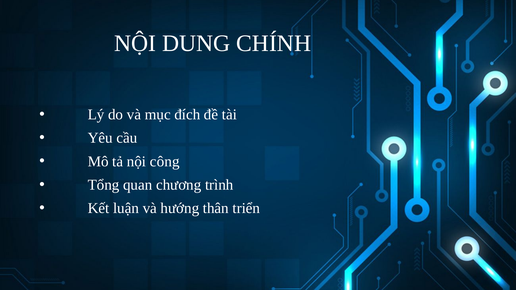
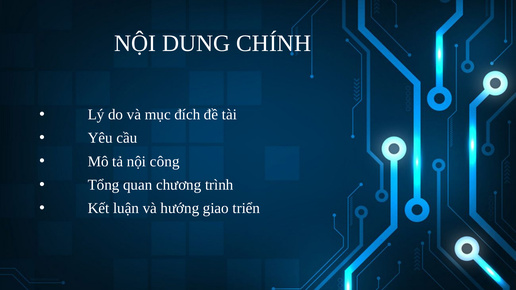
thân: thân -> giao
